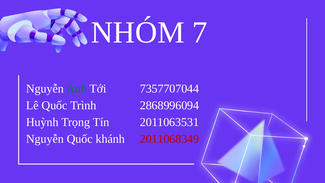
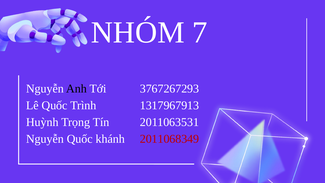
Anh colour: green -> black
7357707044: 7357707044 -> 3767267293
2868996094: 2868996094 -> 1317967913
